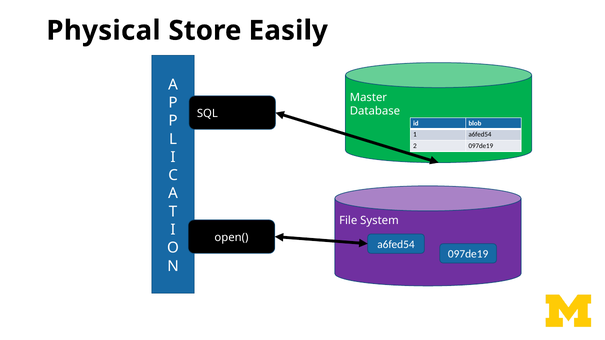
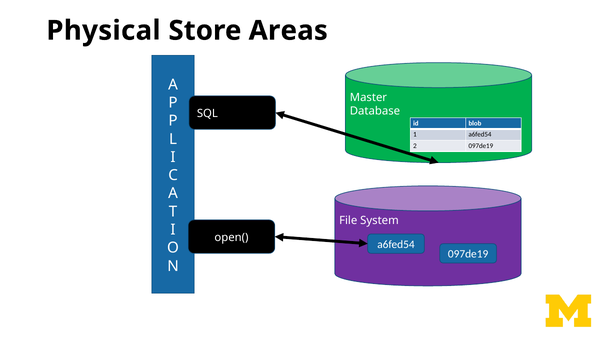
Easily: Easily -> Areas
